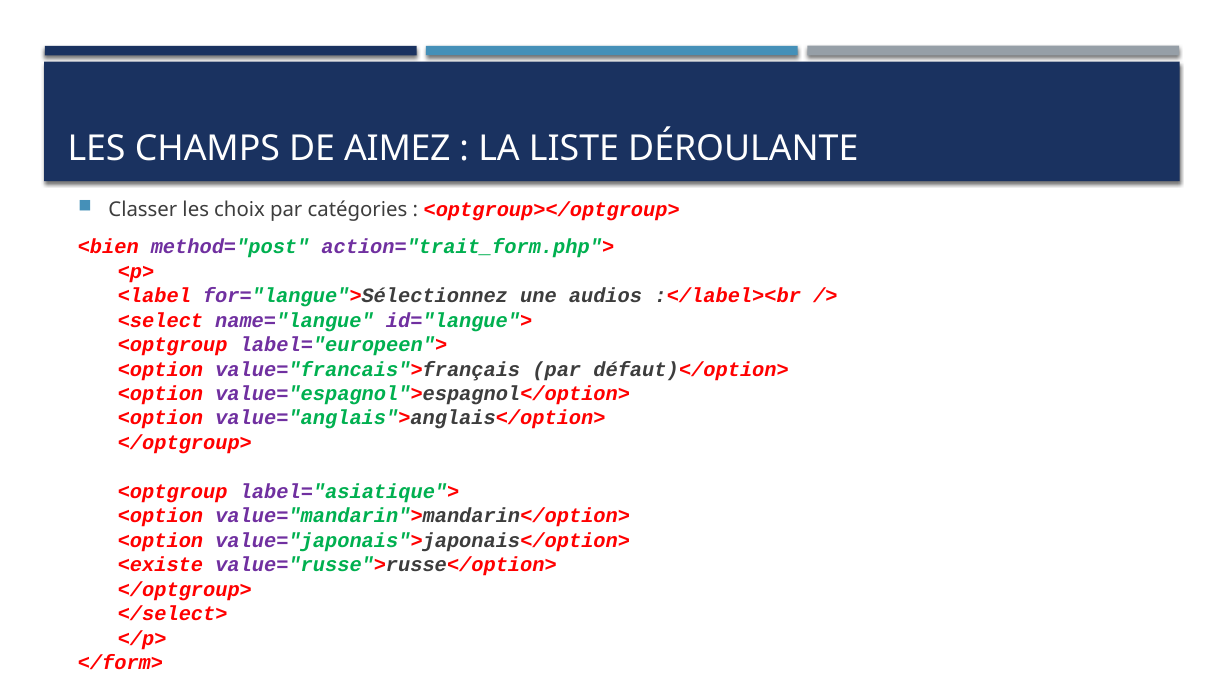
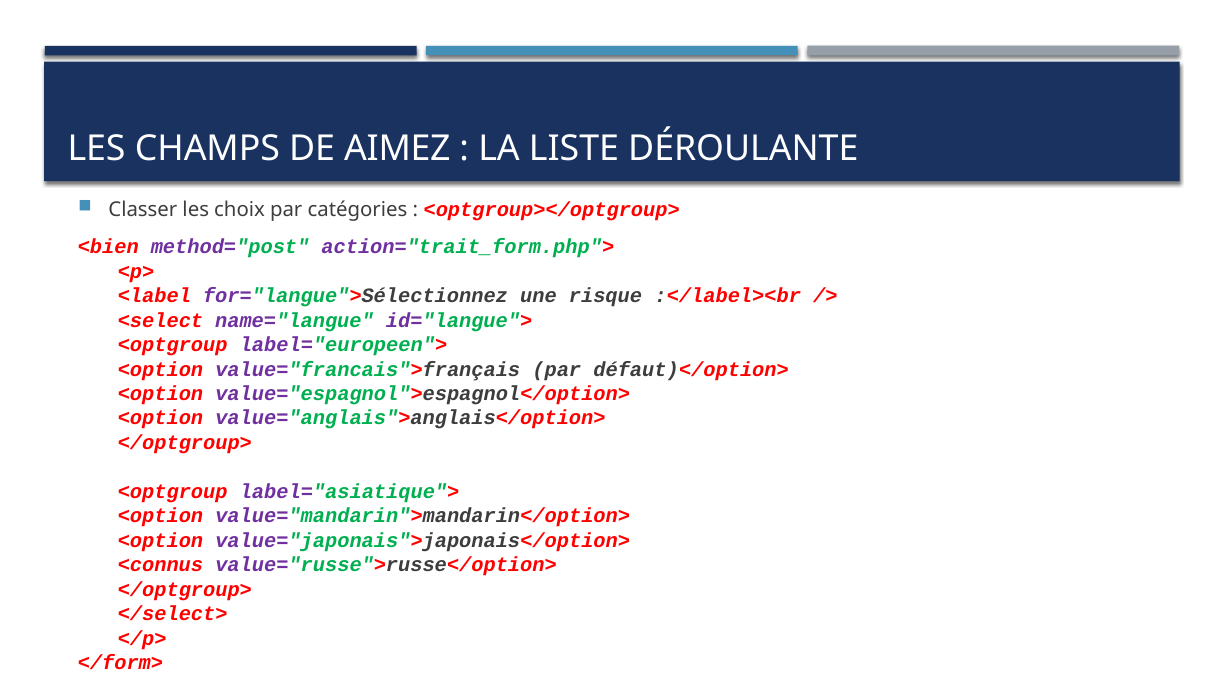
audios: audios -> risque
<existe: <existe -> <connus
